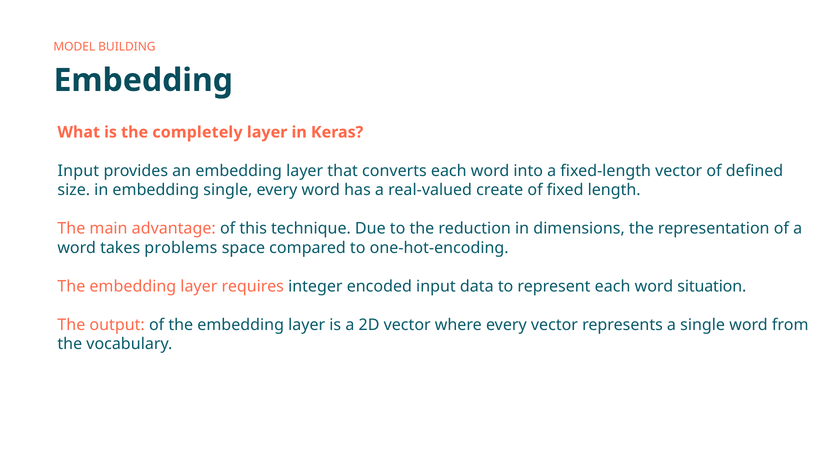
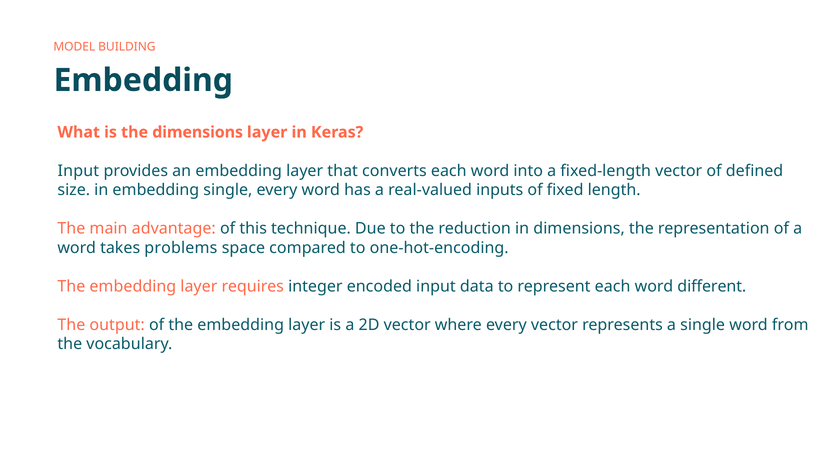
the completely: completely -> dimensions
create: create -> inputs
situation: situation -> different
